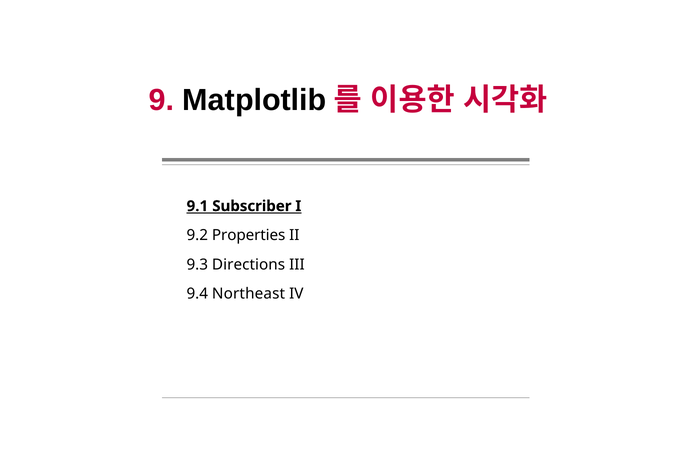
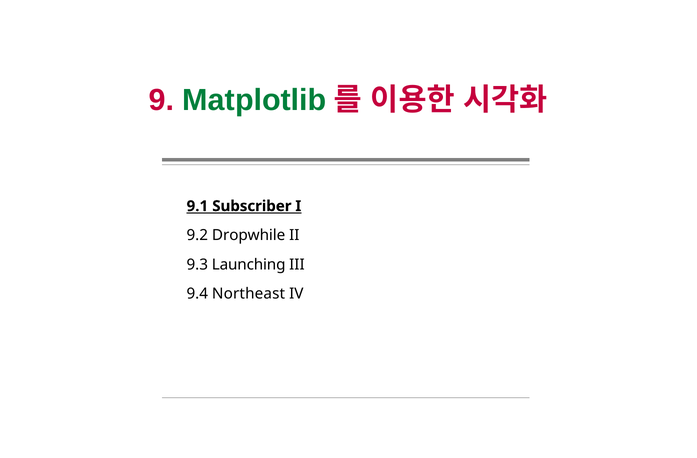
Matplotlib colour: black -> green
Properties: Properties -> Dropwhile
Directions: Directions -> Launching
